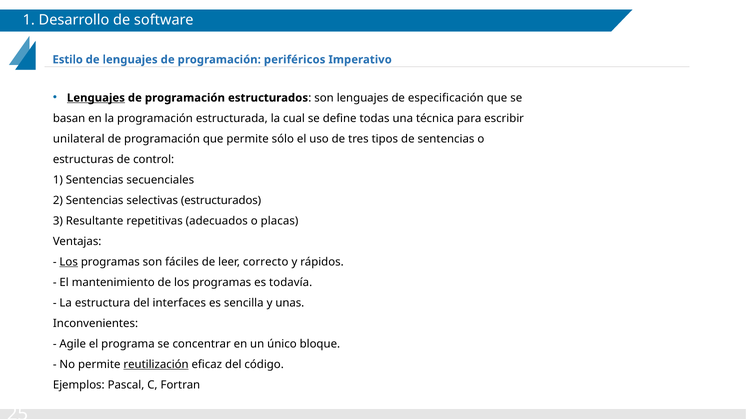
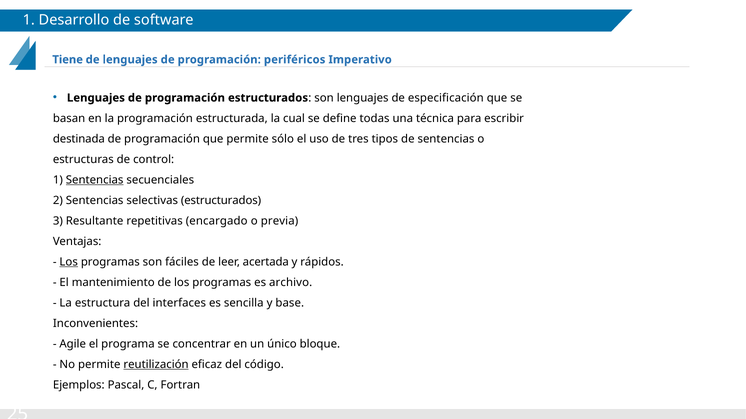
Estilo: Estilo -> Tiene
Lenguajes at (96, 98) underline: present -> none
unilateral: unilateral -> destinada
Sentencias at (95, 180) underline: none -> present
adecuados: adecuados -> encargado
placas: placas -> previa
correcto: correcto -> acertada
todavía: todavía -> archivo
unas: unas -> base
